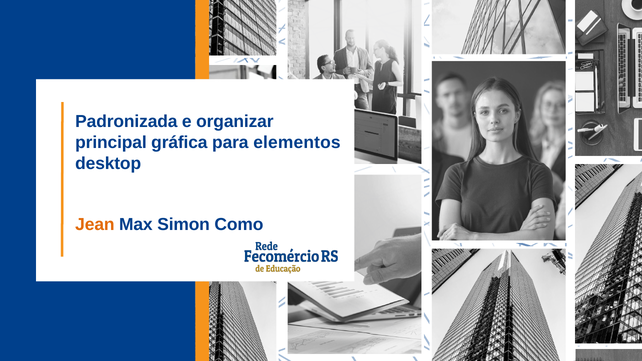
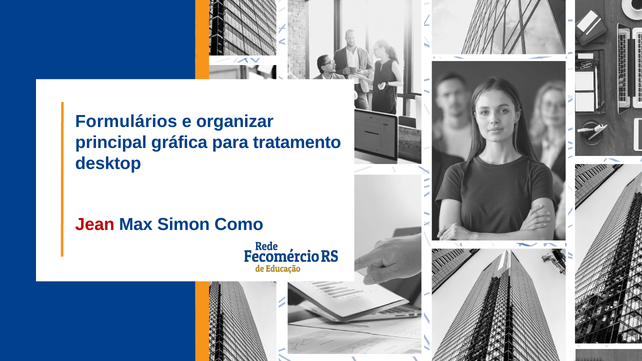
Padronizada: Padronizada -> Formulários
elementos: elementos -> tratamento
Jean colour: orange -> red
